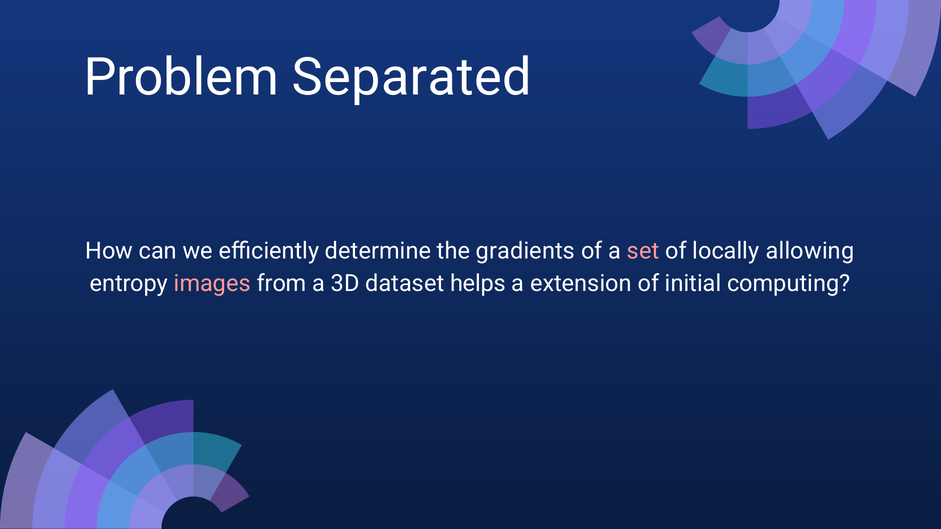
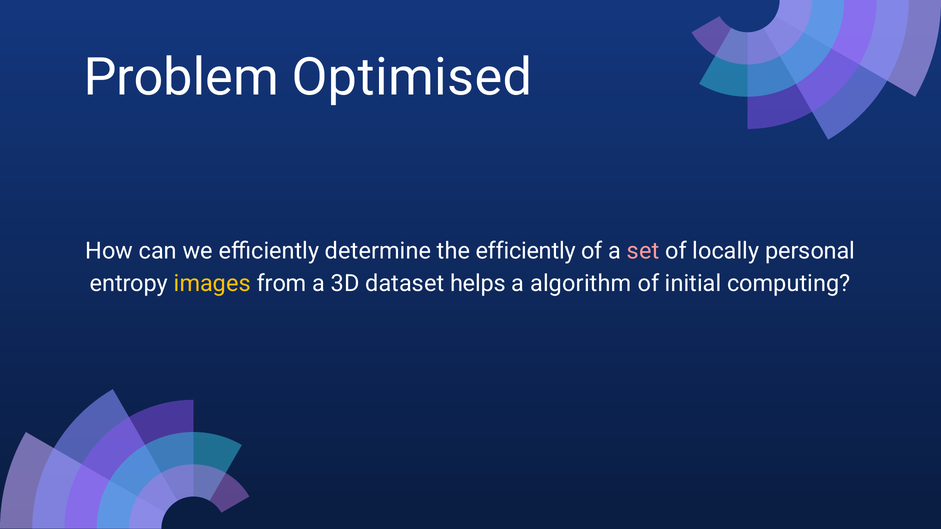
Separated: Separated -> Optimised
the gradients: gradients -> efficiently
allowing: allowing -> personal
images colour: pink -> yellow
extension: extension -> algorithm
